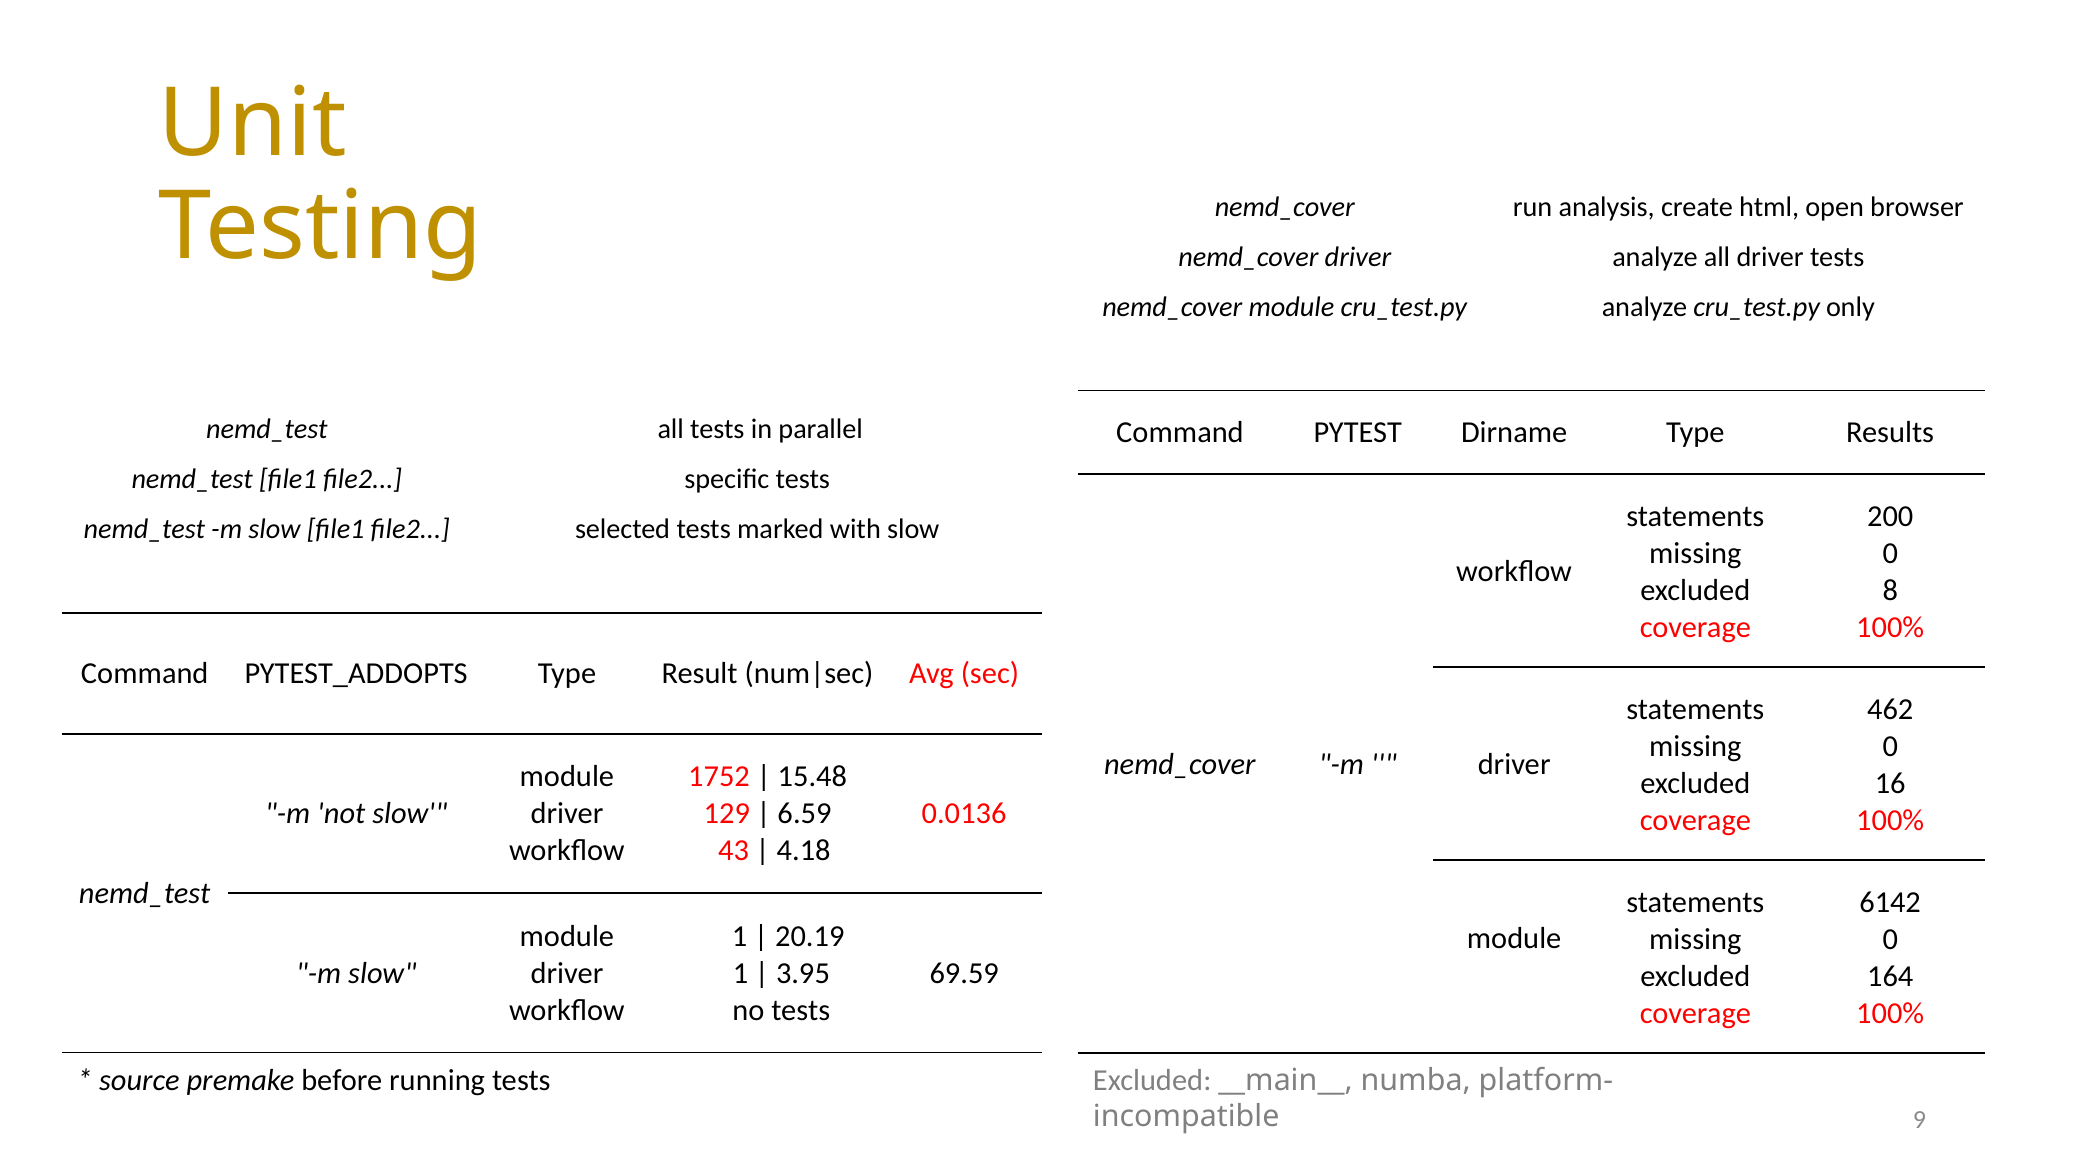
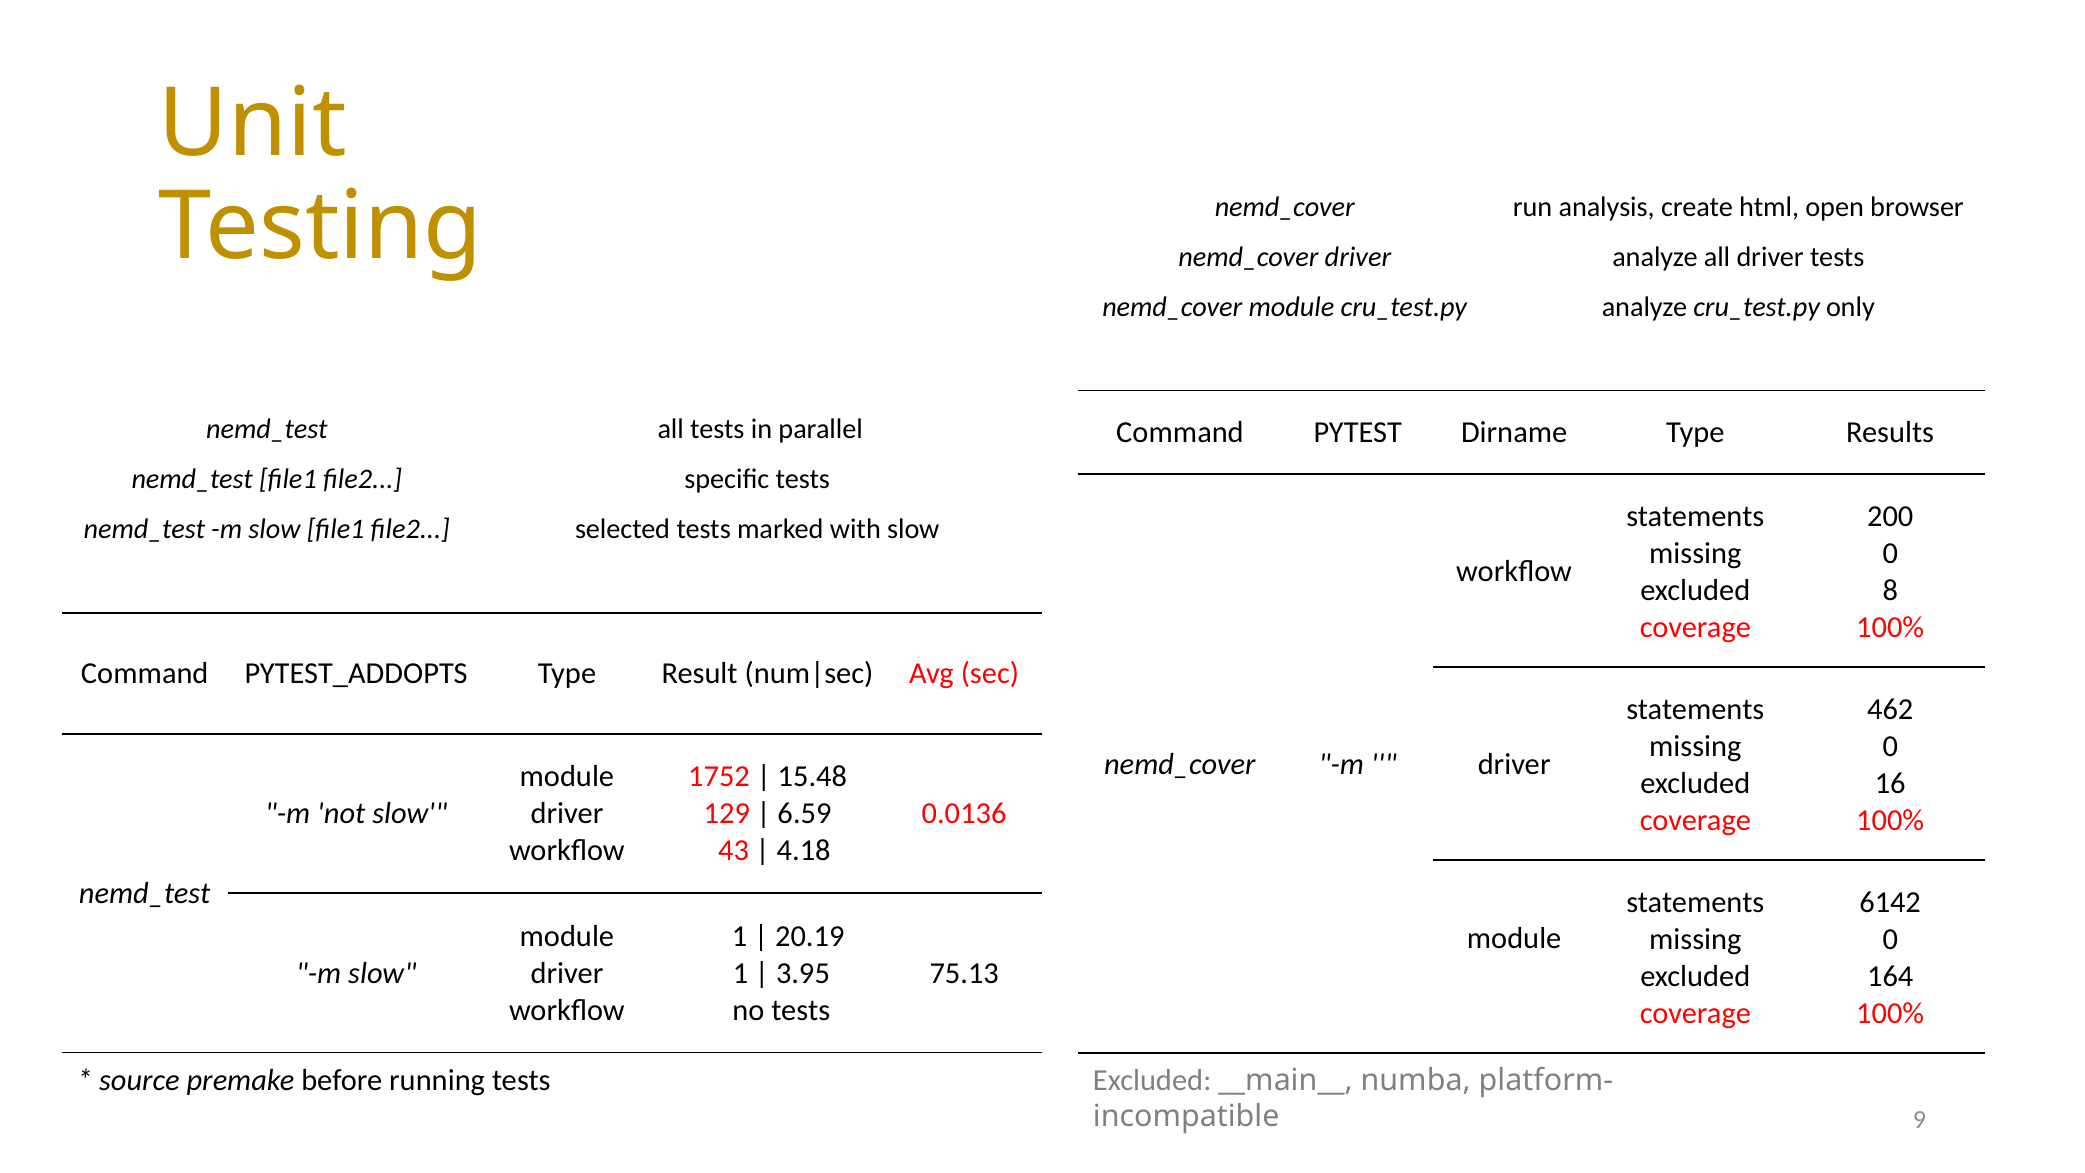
69.59: 69.59 -> 75.13
